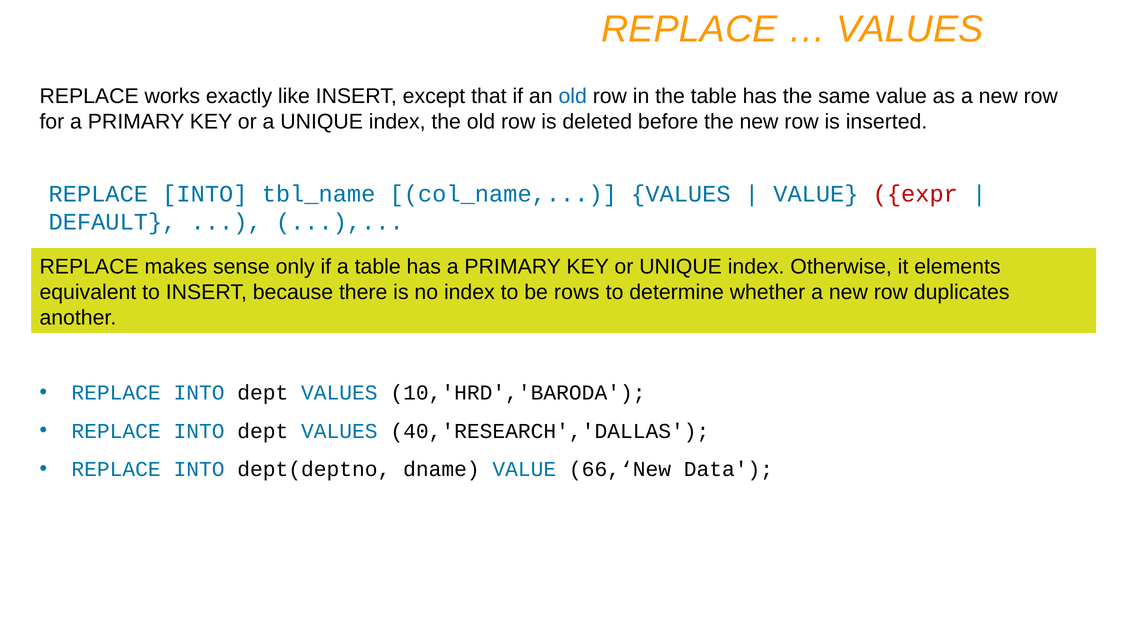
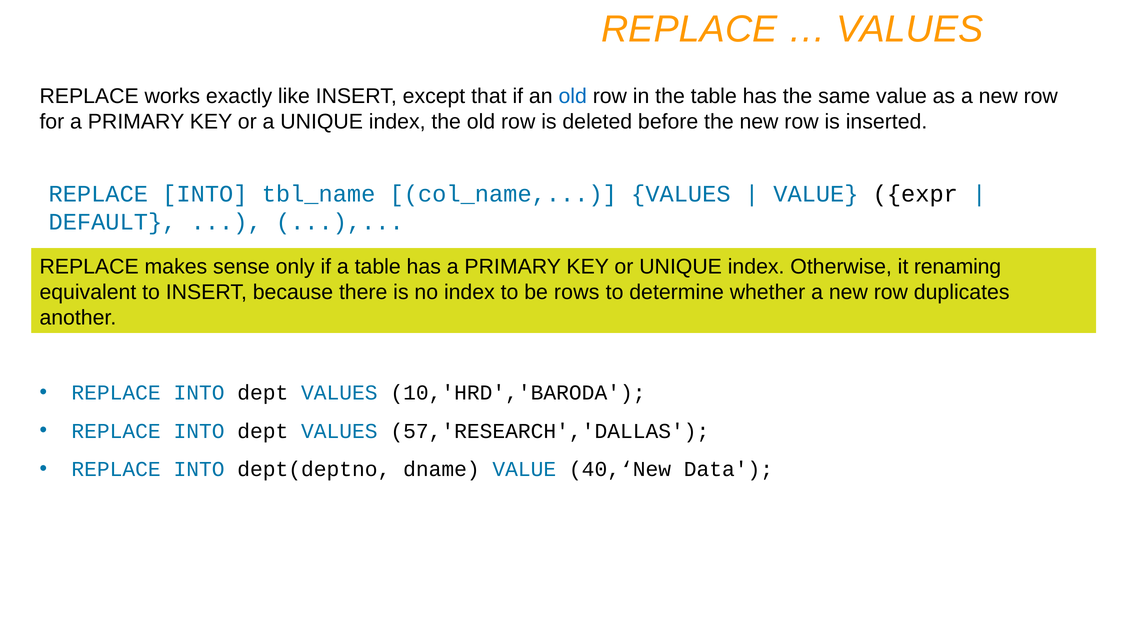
expr colour: red -> black
elements: elements -> renaming
40,'RESEARCH','DALLAS: 40,'RESEARCH','DALLAS -> 57,'RESEARCH','DALLAS
66,‘New: 66,‘New -> 40,‘New
